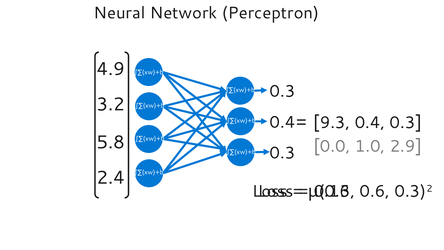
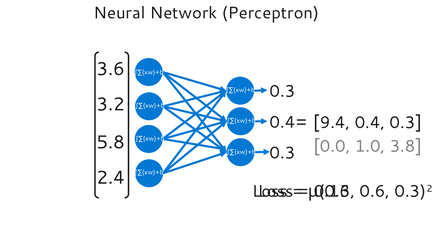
4.9: 4.9 -> 3.6
9.3: 9.3 -> 9.4
2.9: 2.9 -> 3.8
